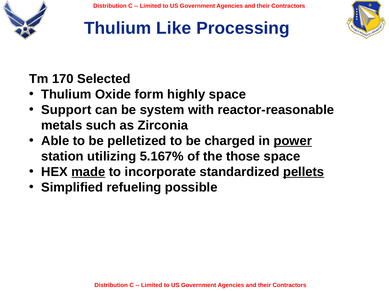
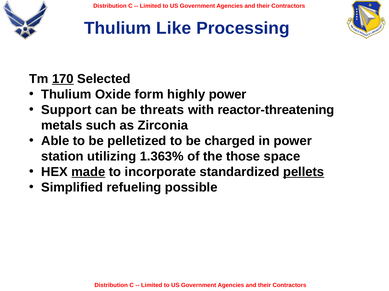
170 underline: none -> present
highly space: space -> power
system: system -> threats
reactor-reasonable: reactor-reasonable -> reactor-threatening
power at (293, 141) underline: present -> none
5.167%: 5.167% -> 1.363%
